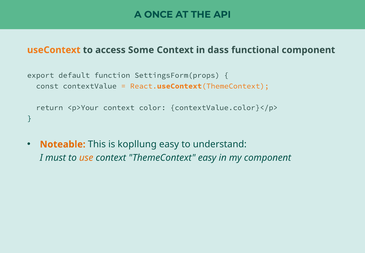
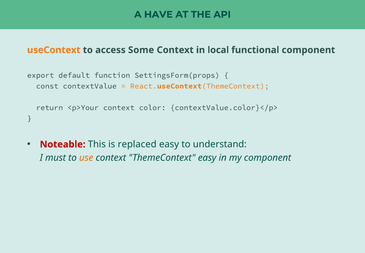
ONCE: ONCE -> HAVE
dass: dass -> local
Noteable colour: orange -> red
kopllung: kopllung -> replaced
